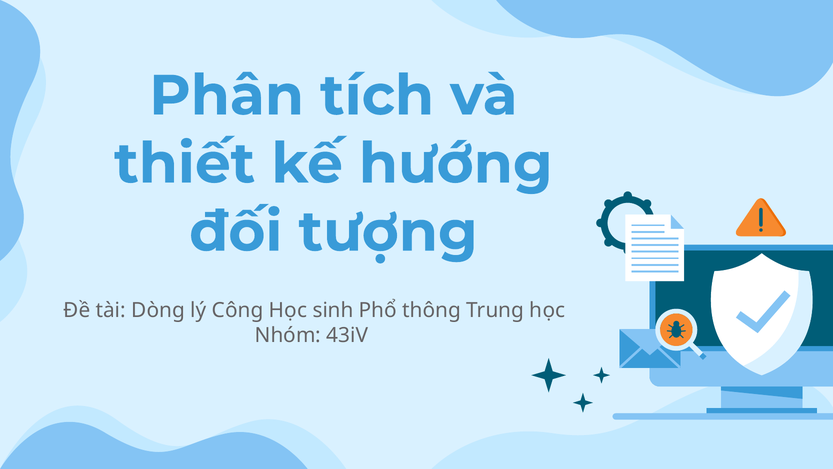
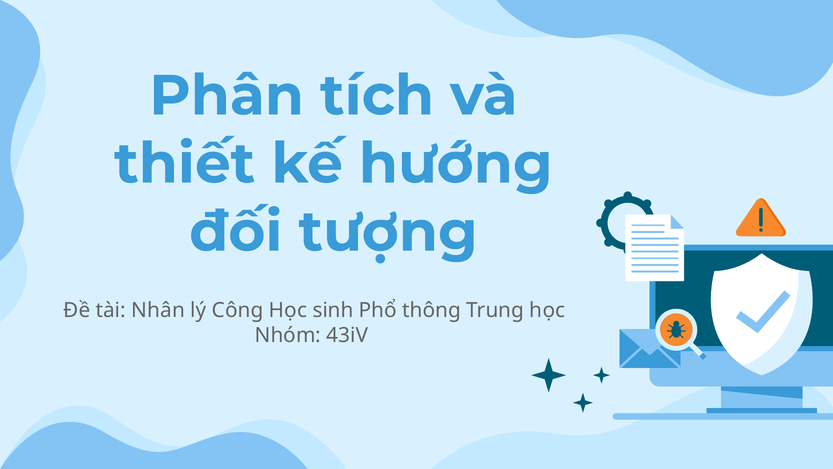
Dòng: Dòng -> Nhân
